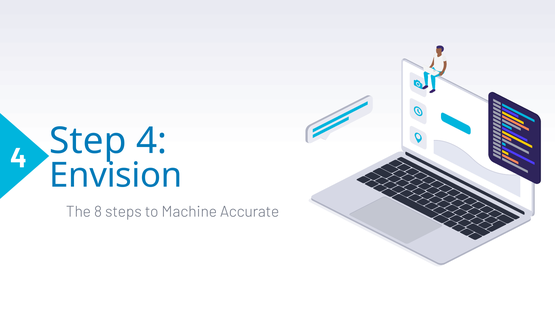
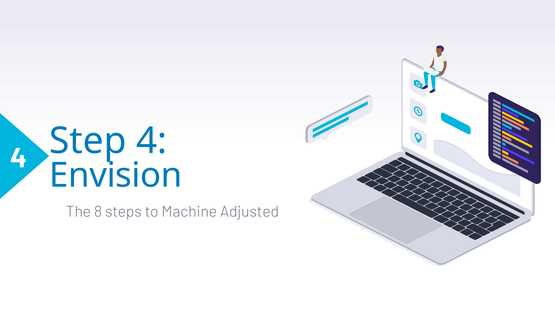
Accurate: Accurate -> Adjusted
